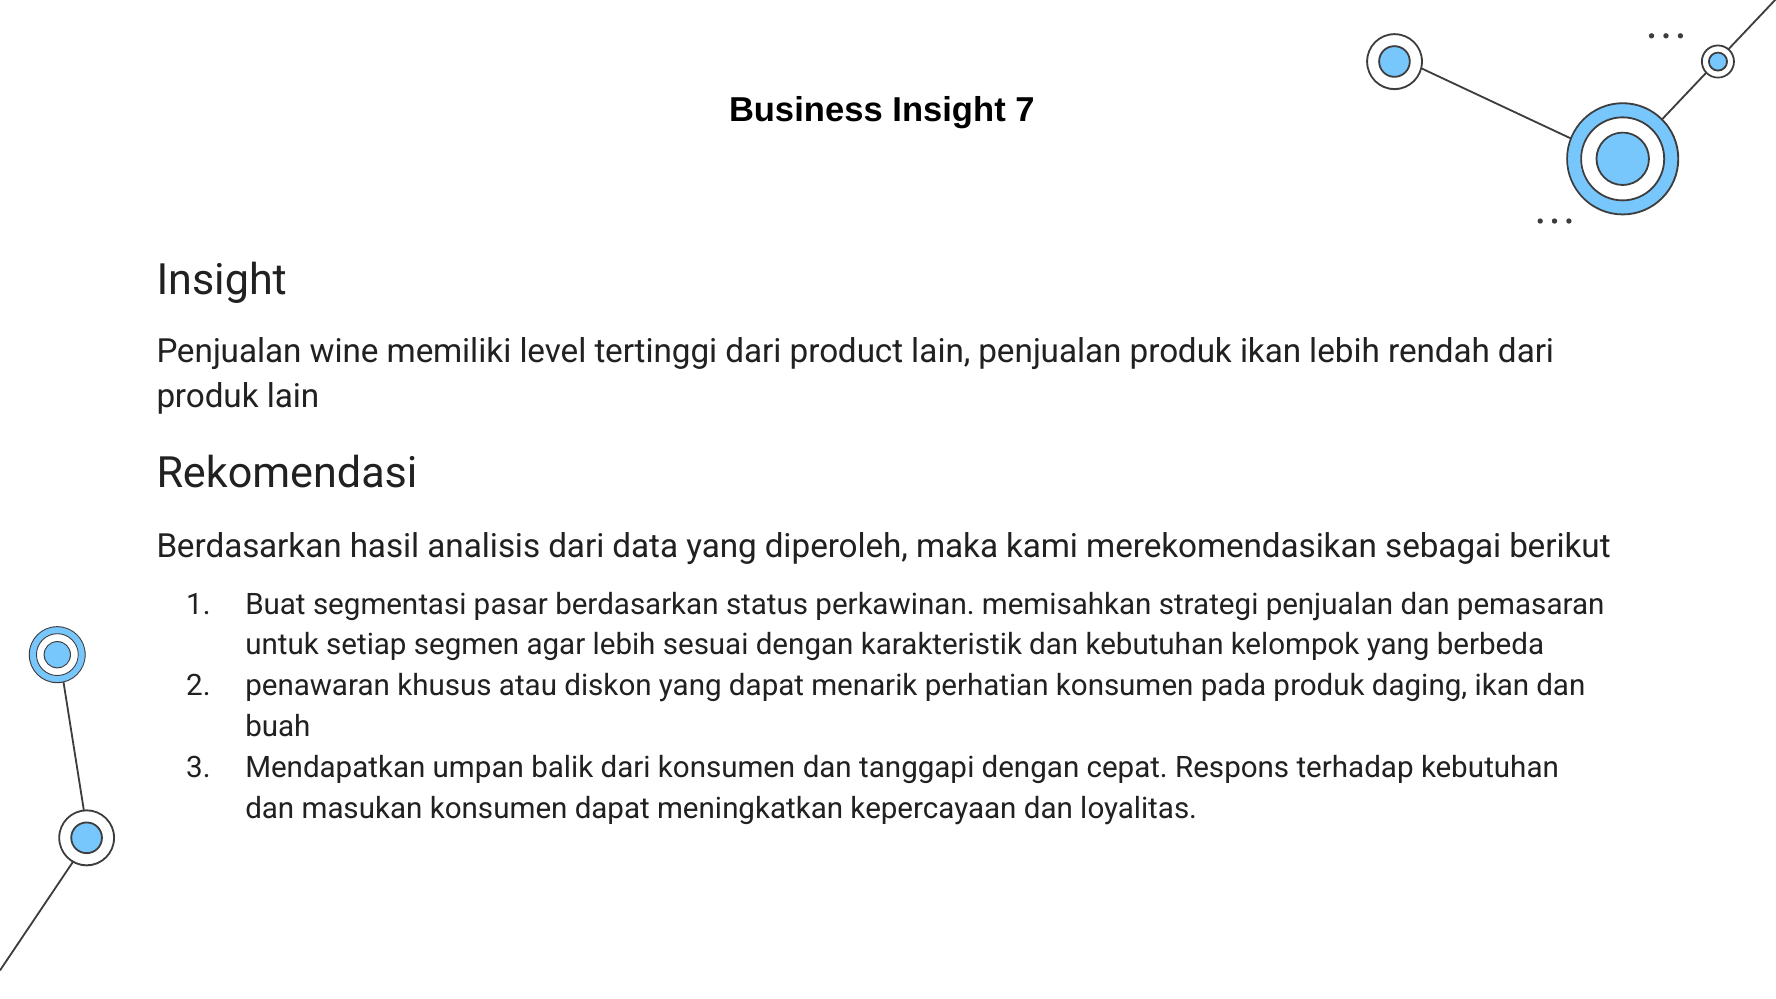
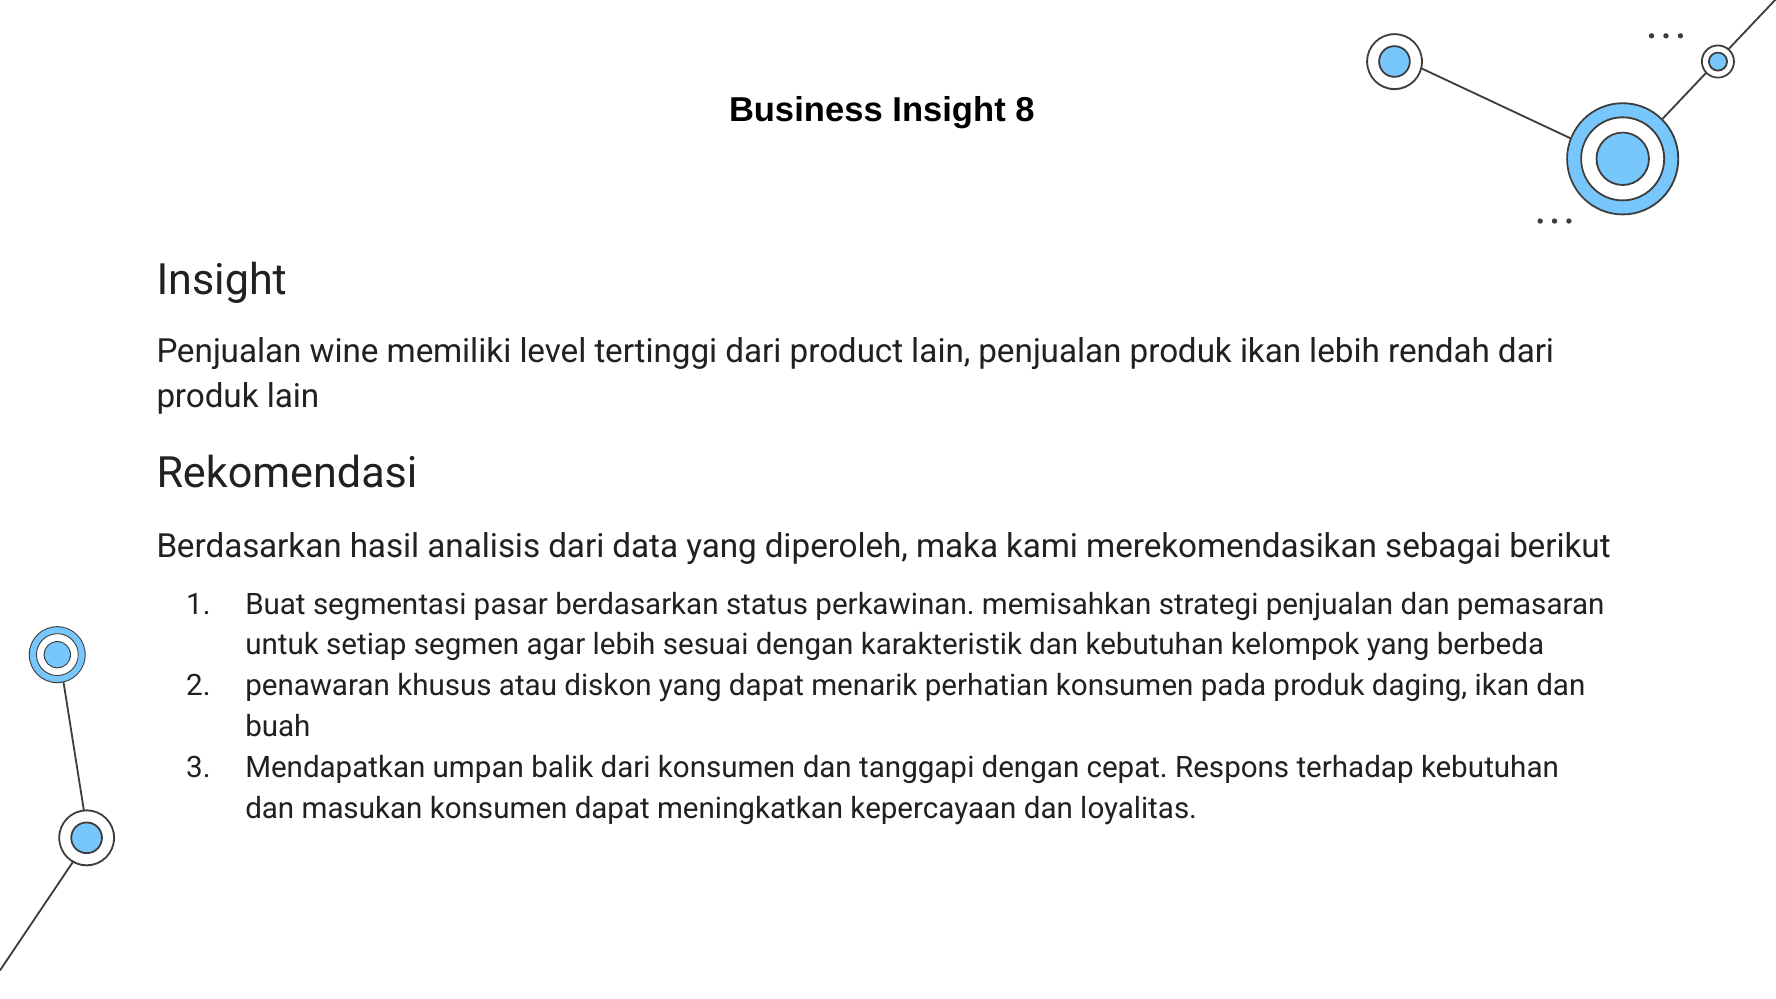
7: 7 -> 8
